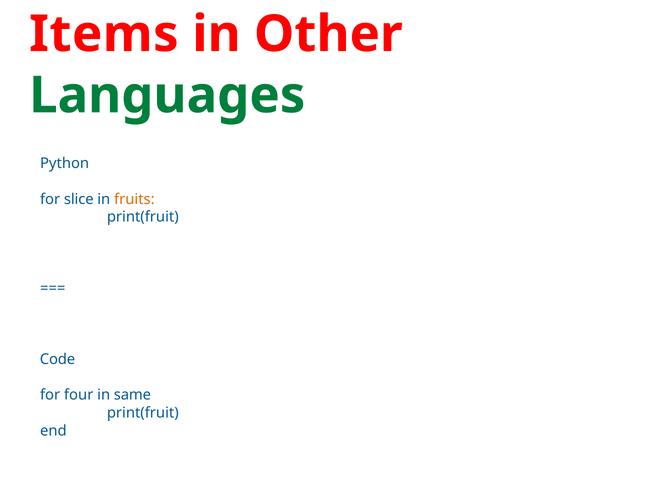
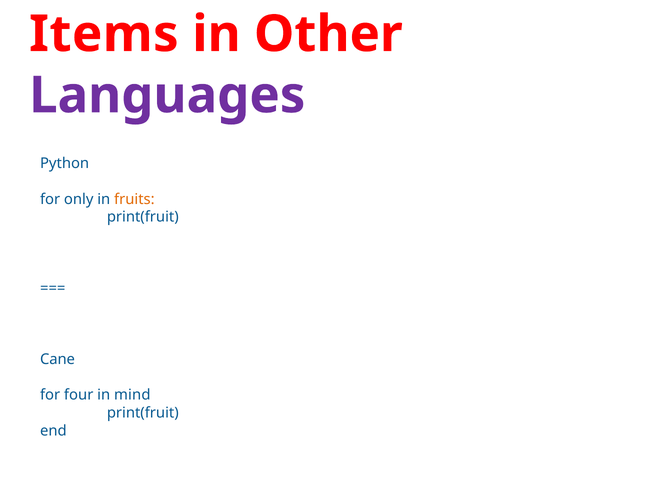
Languages colour: green -> purple
slice: slice -> only
Code: Code -> Cane
same: same -> mind
